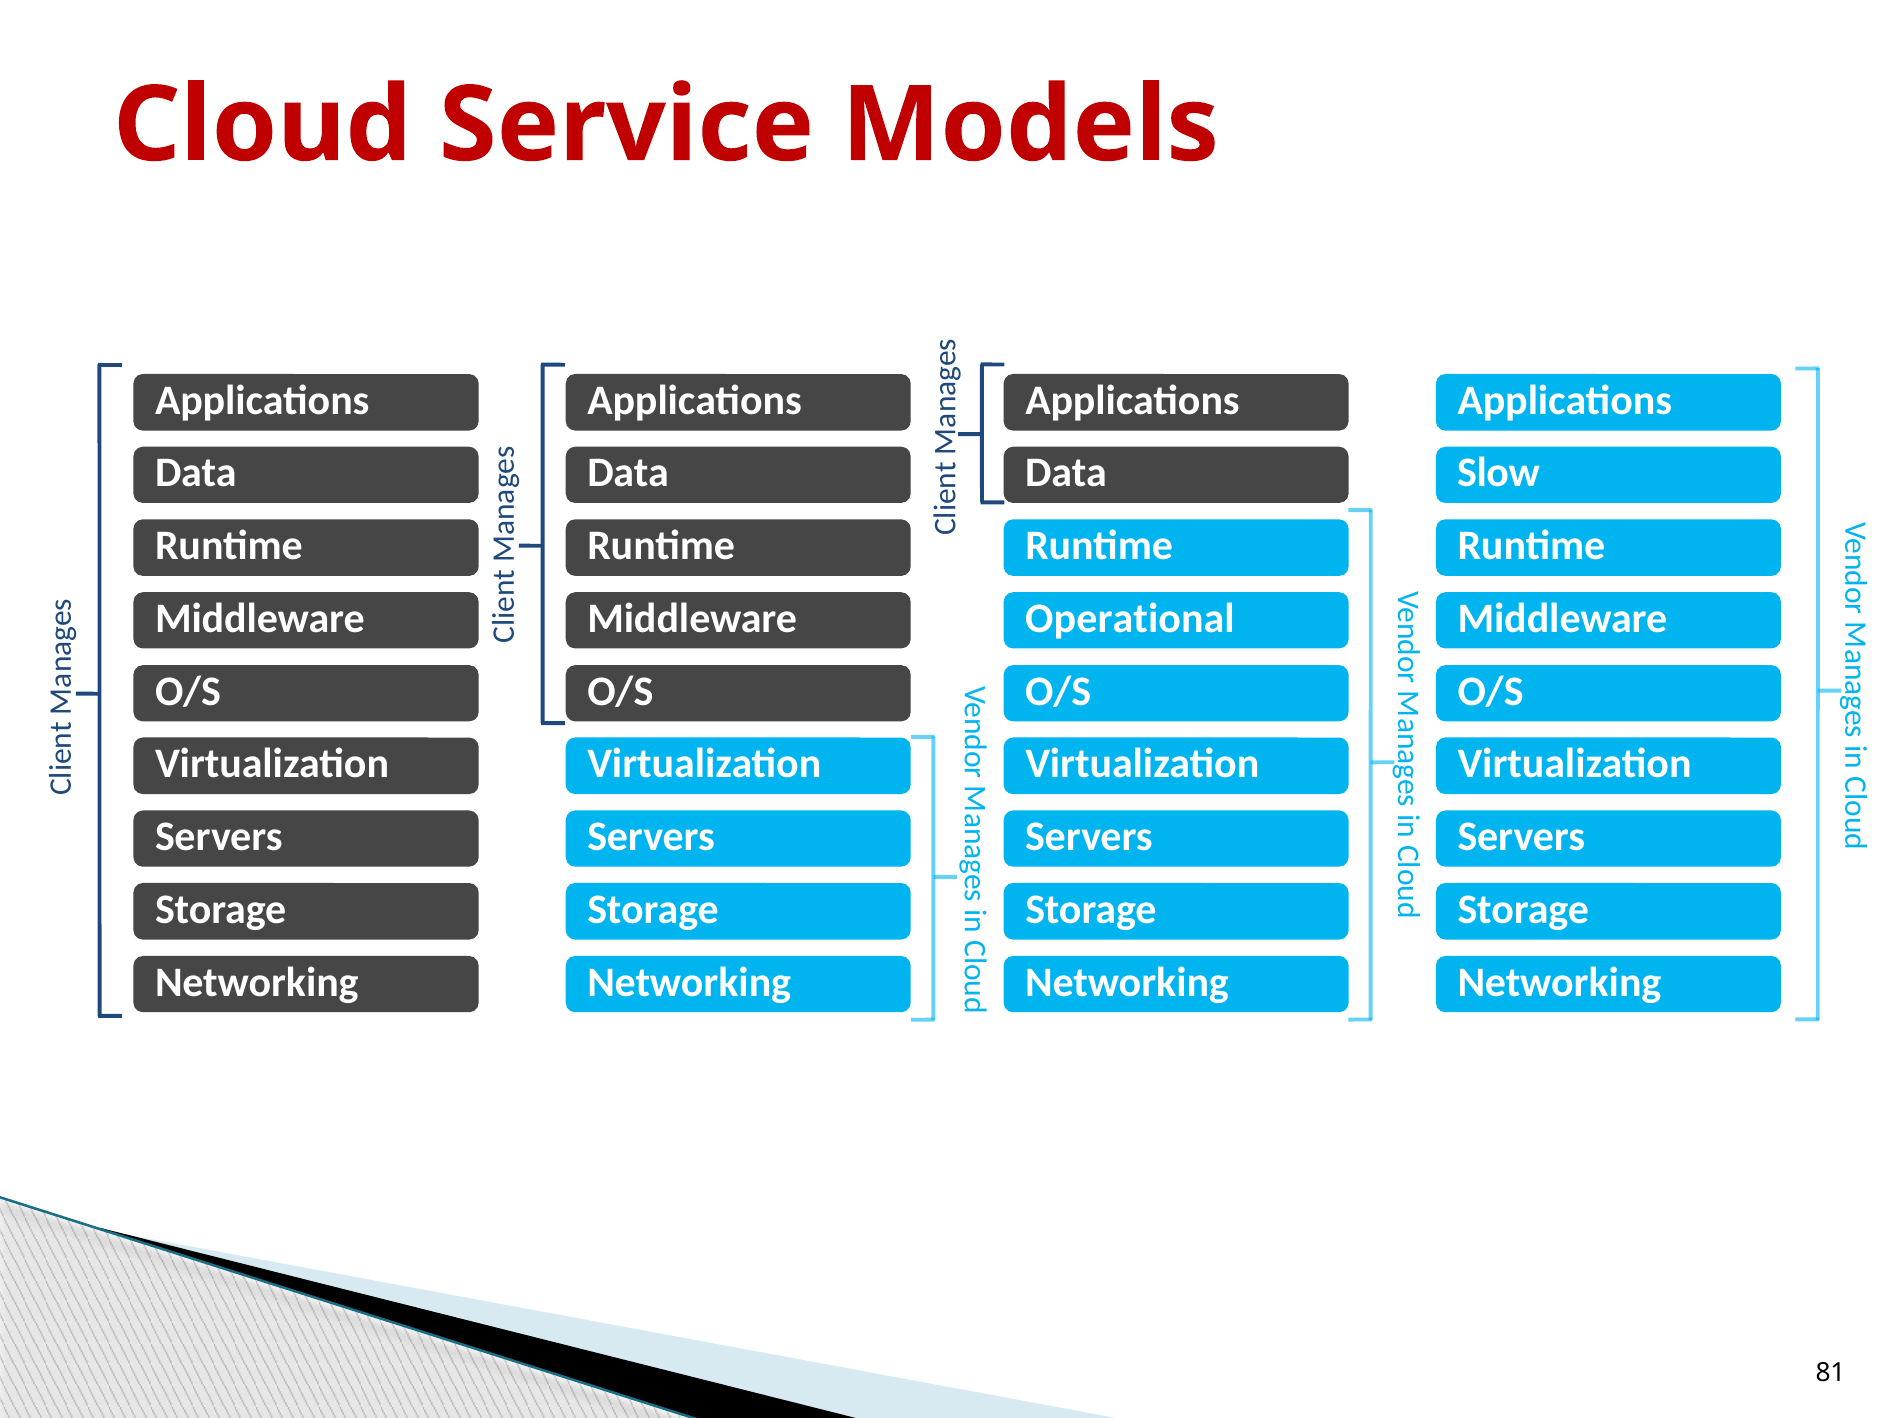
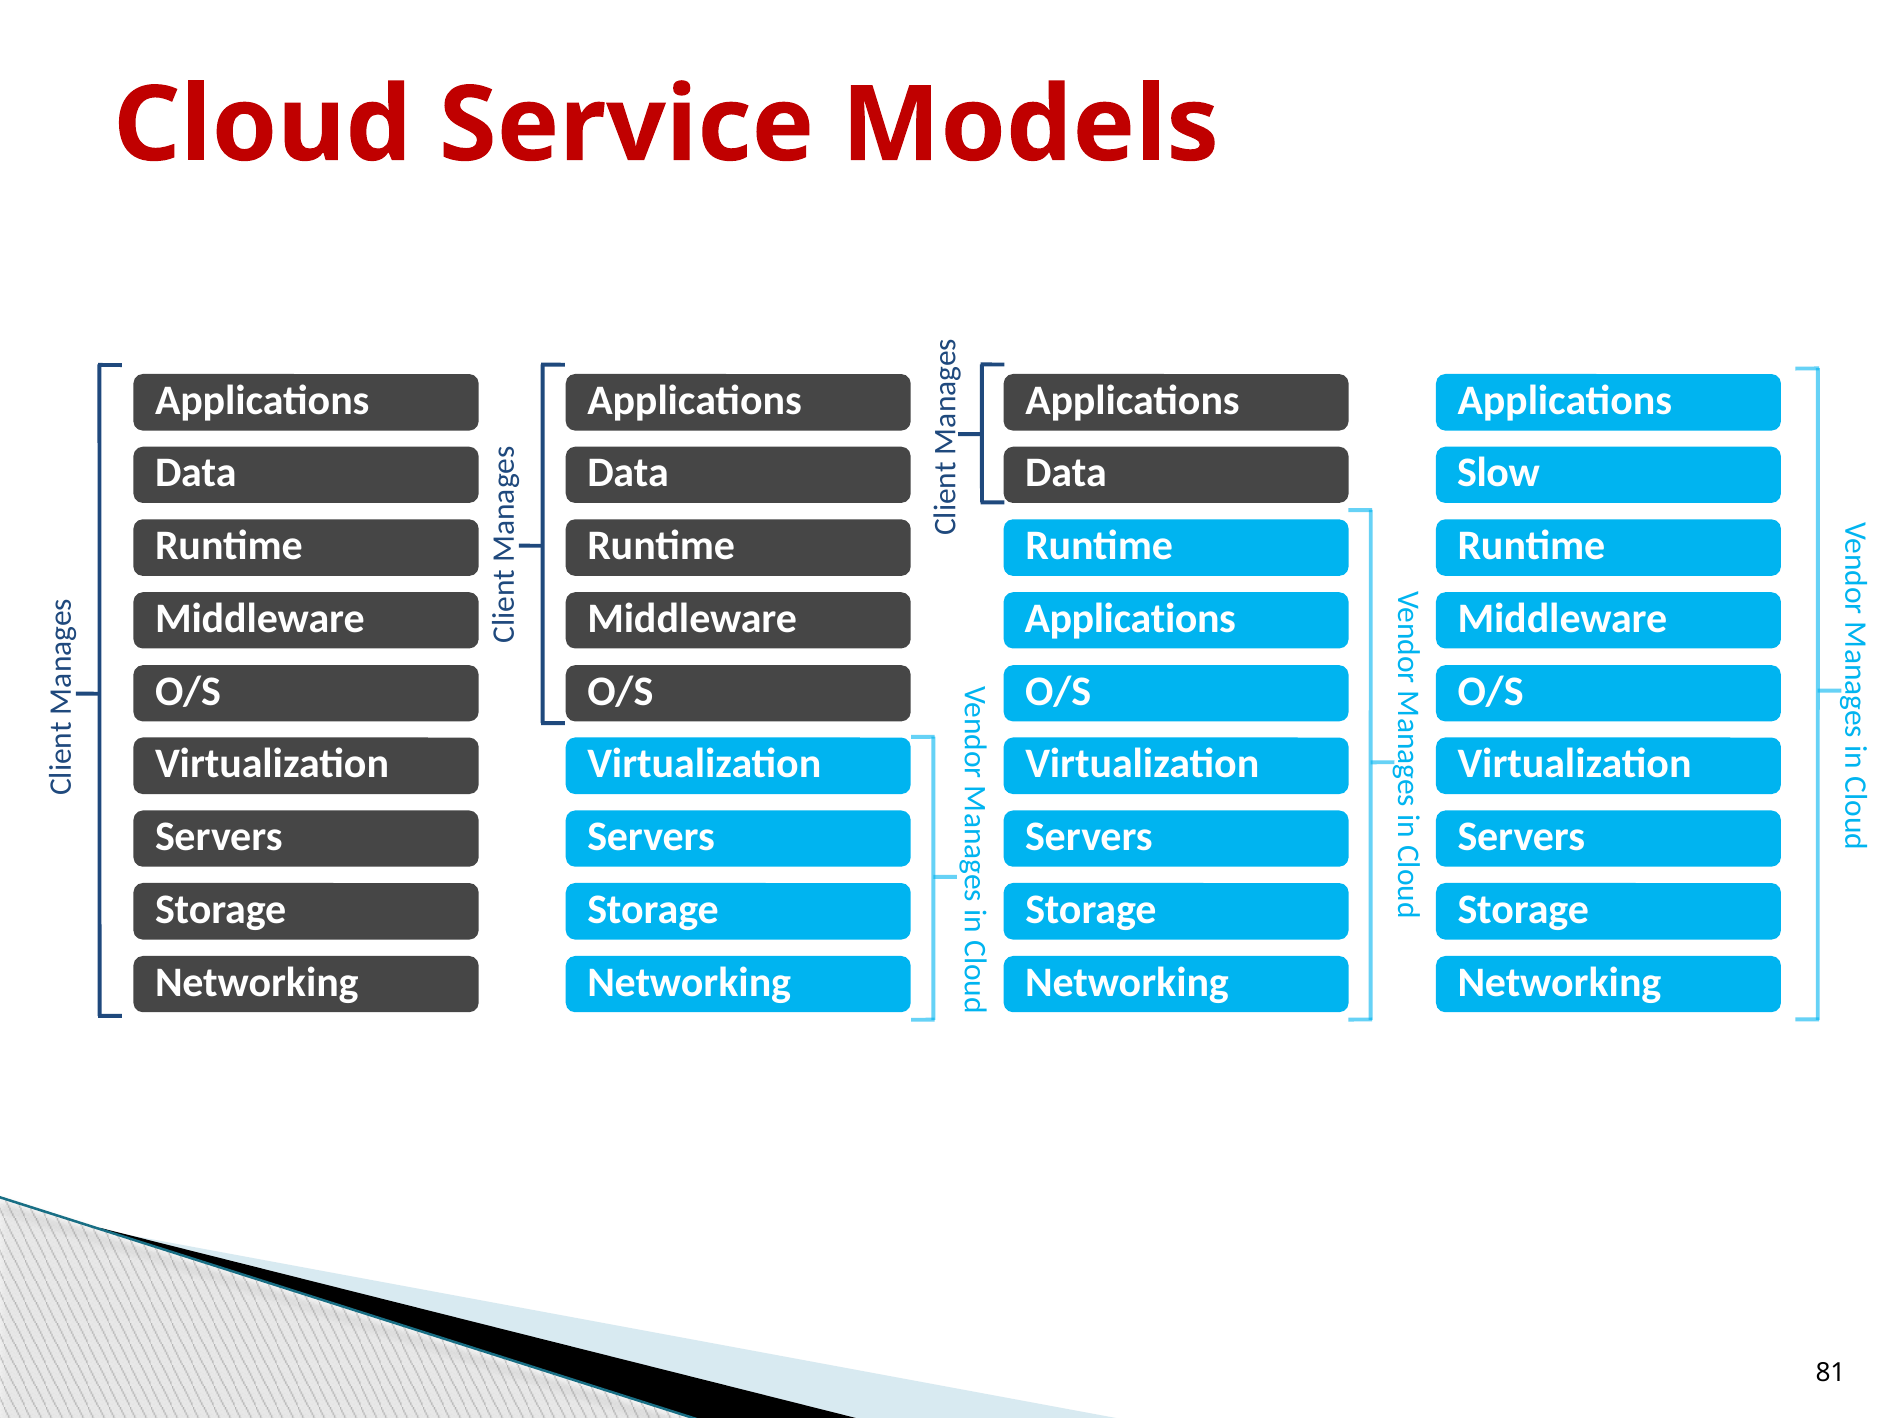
Middleware Operational: Operational -> Applications
